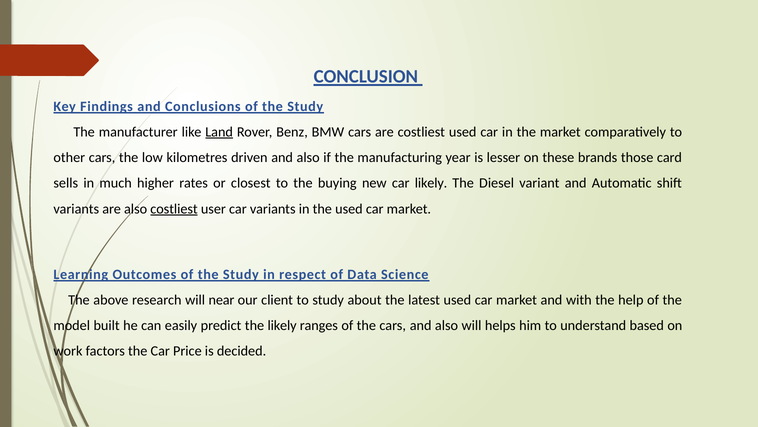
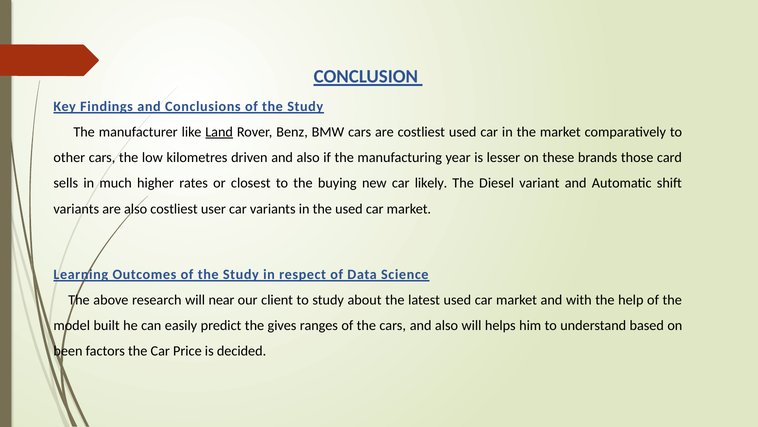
costliest at (174, 209) underline: present -> none
the likely: likely -> gives
work: work -> been
